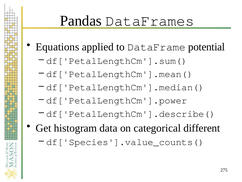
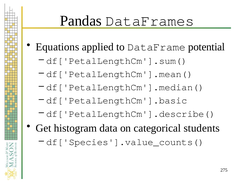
df['PetalLengthCm'].power: df['PetalLengthCm'].power -> df['PetalLengthCm'].basic
different: different -> students
